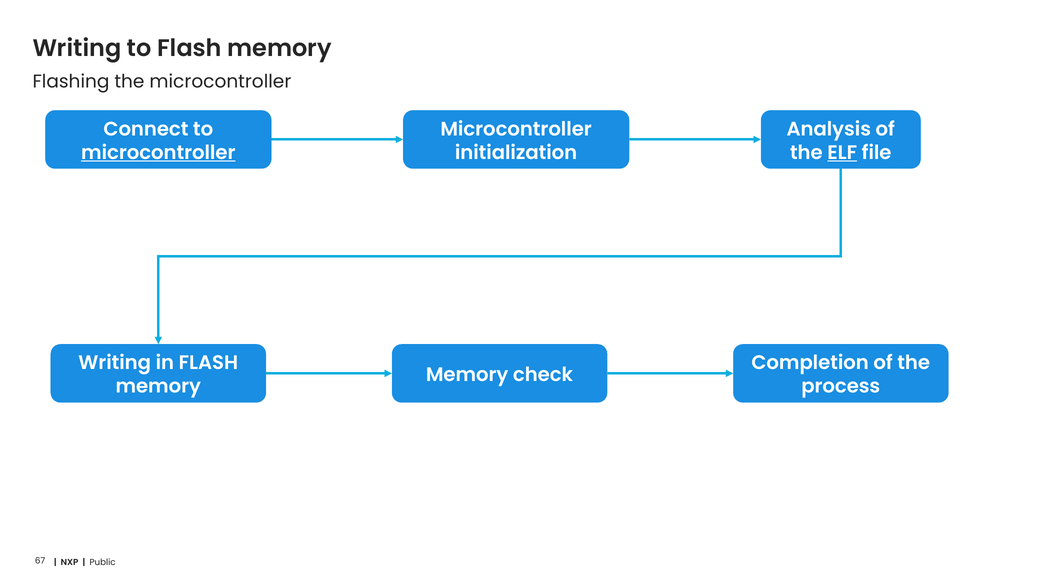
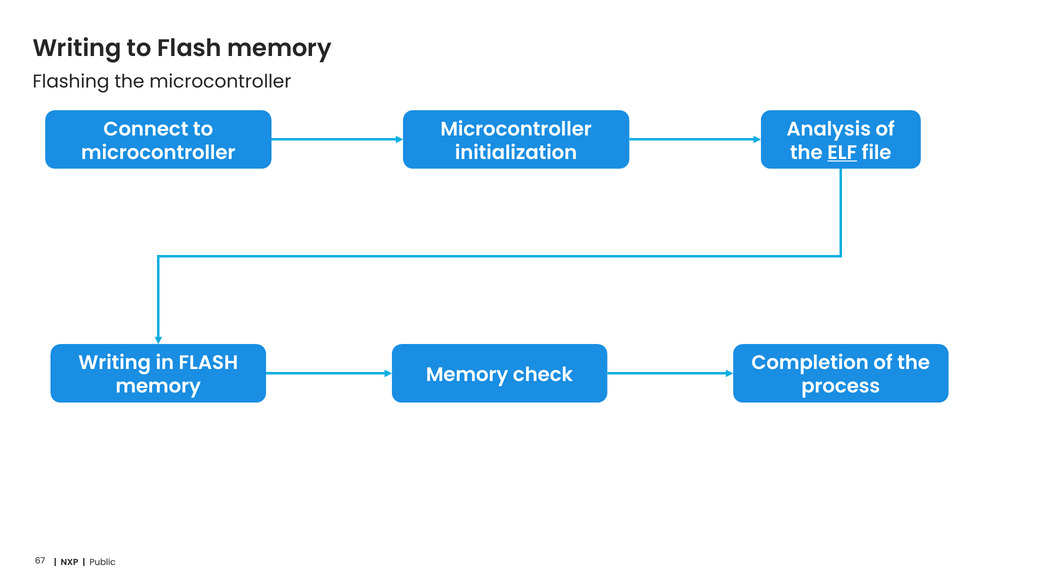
microcontroller at (158, 153) underline: present -> none
